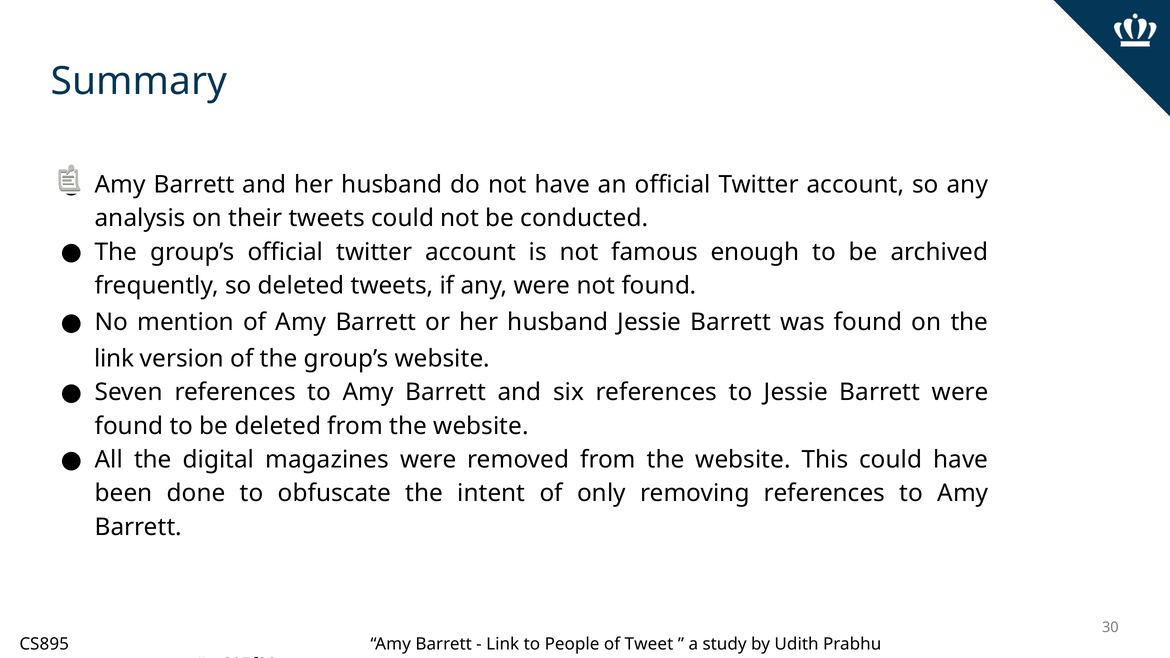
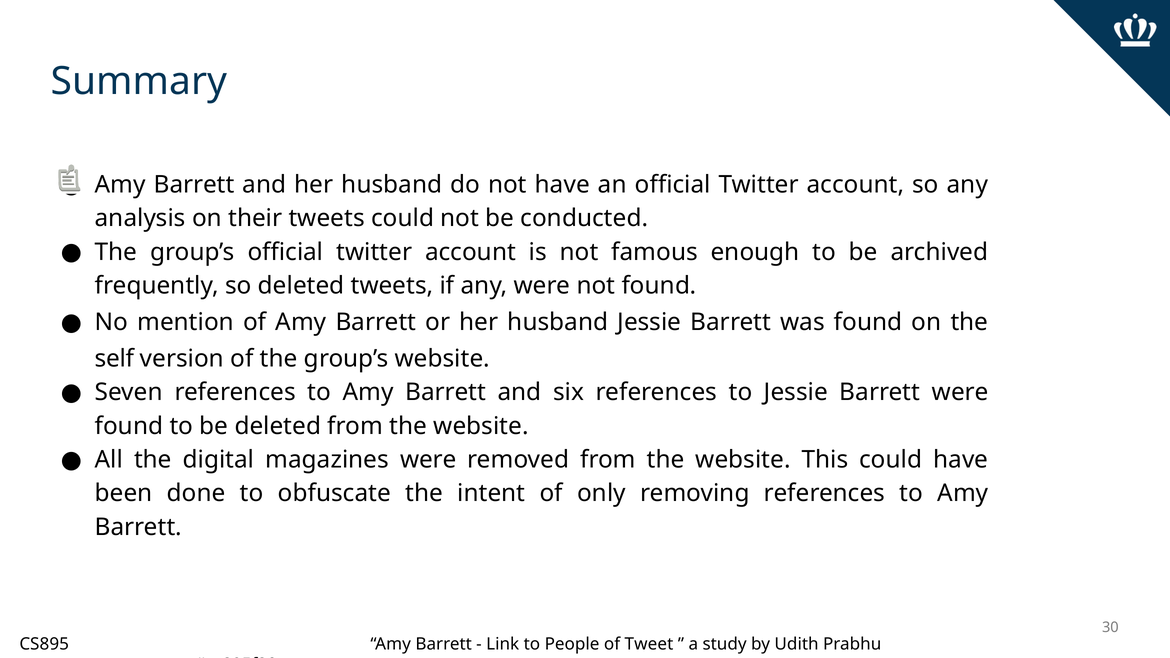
link at (114, 359): link -> self
